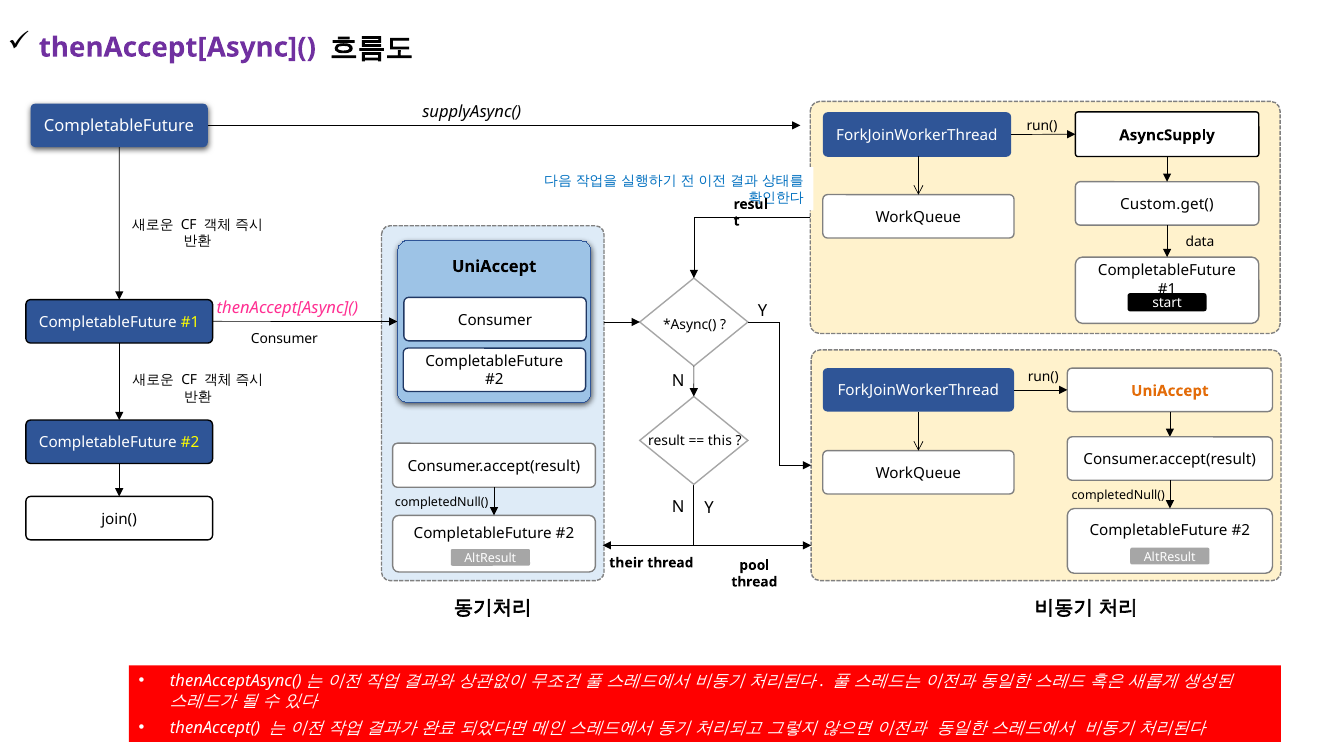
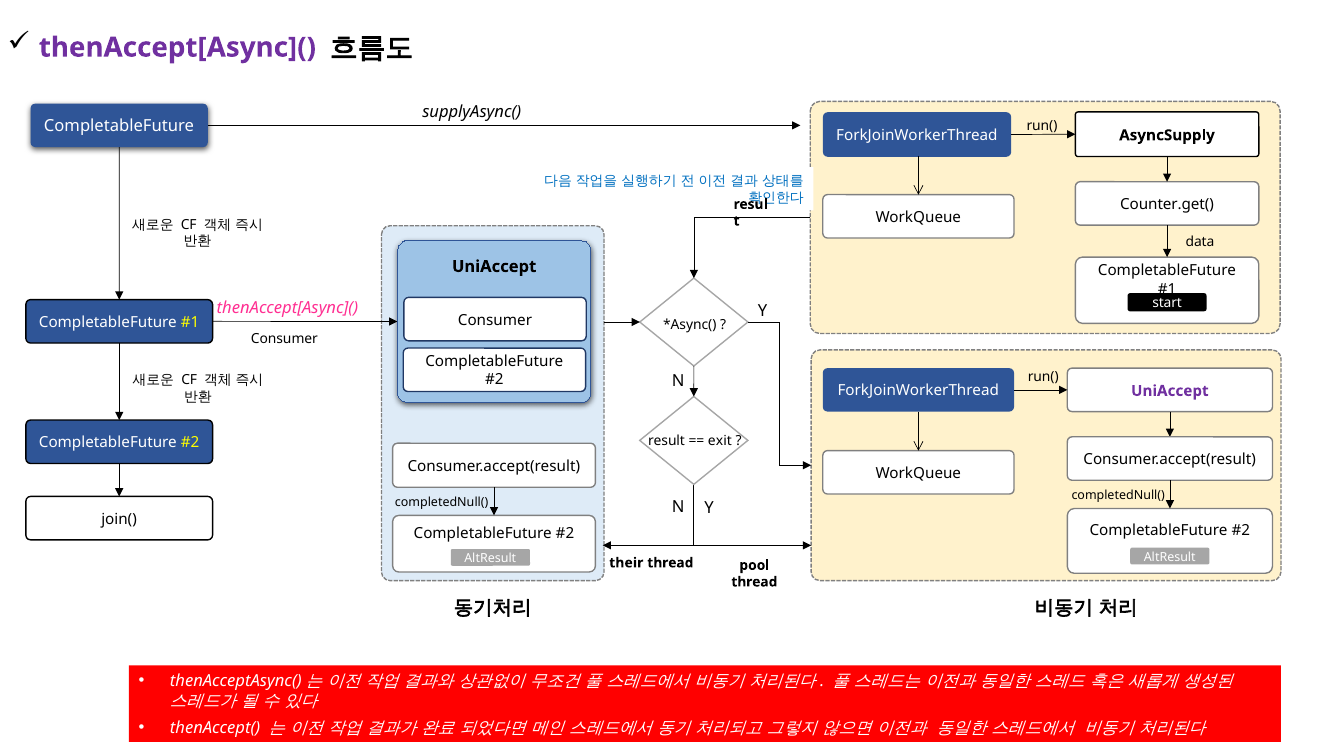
Custom.get(: Custom.get( -> Counter.get(
UniAccept at (1170, 391) colour: orange -> purple
this: this -> exit
